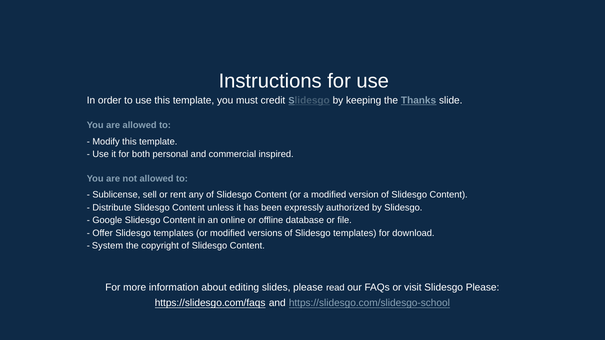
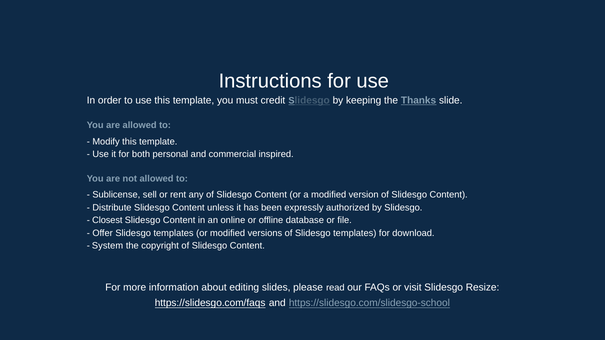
Google: Google -> Closest
Slidesgo Please: Please -> Resize
